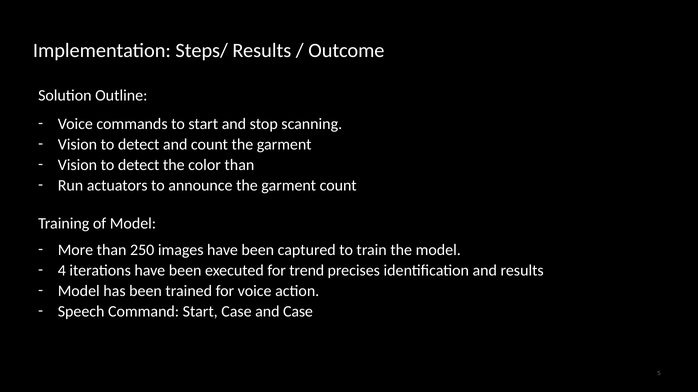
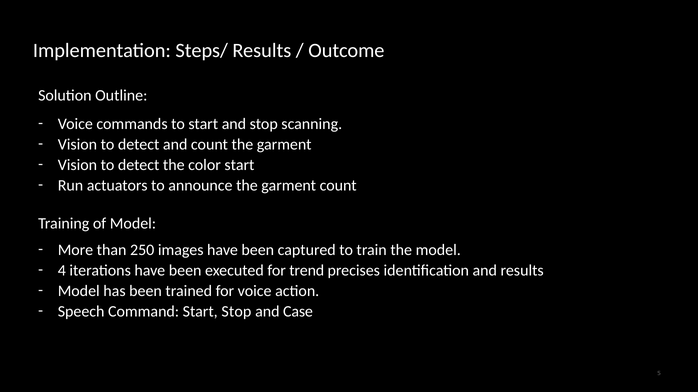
color than: than -> start
Start Case: Case -> Stop
